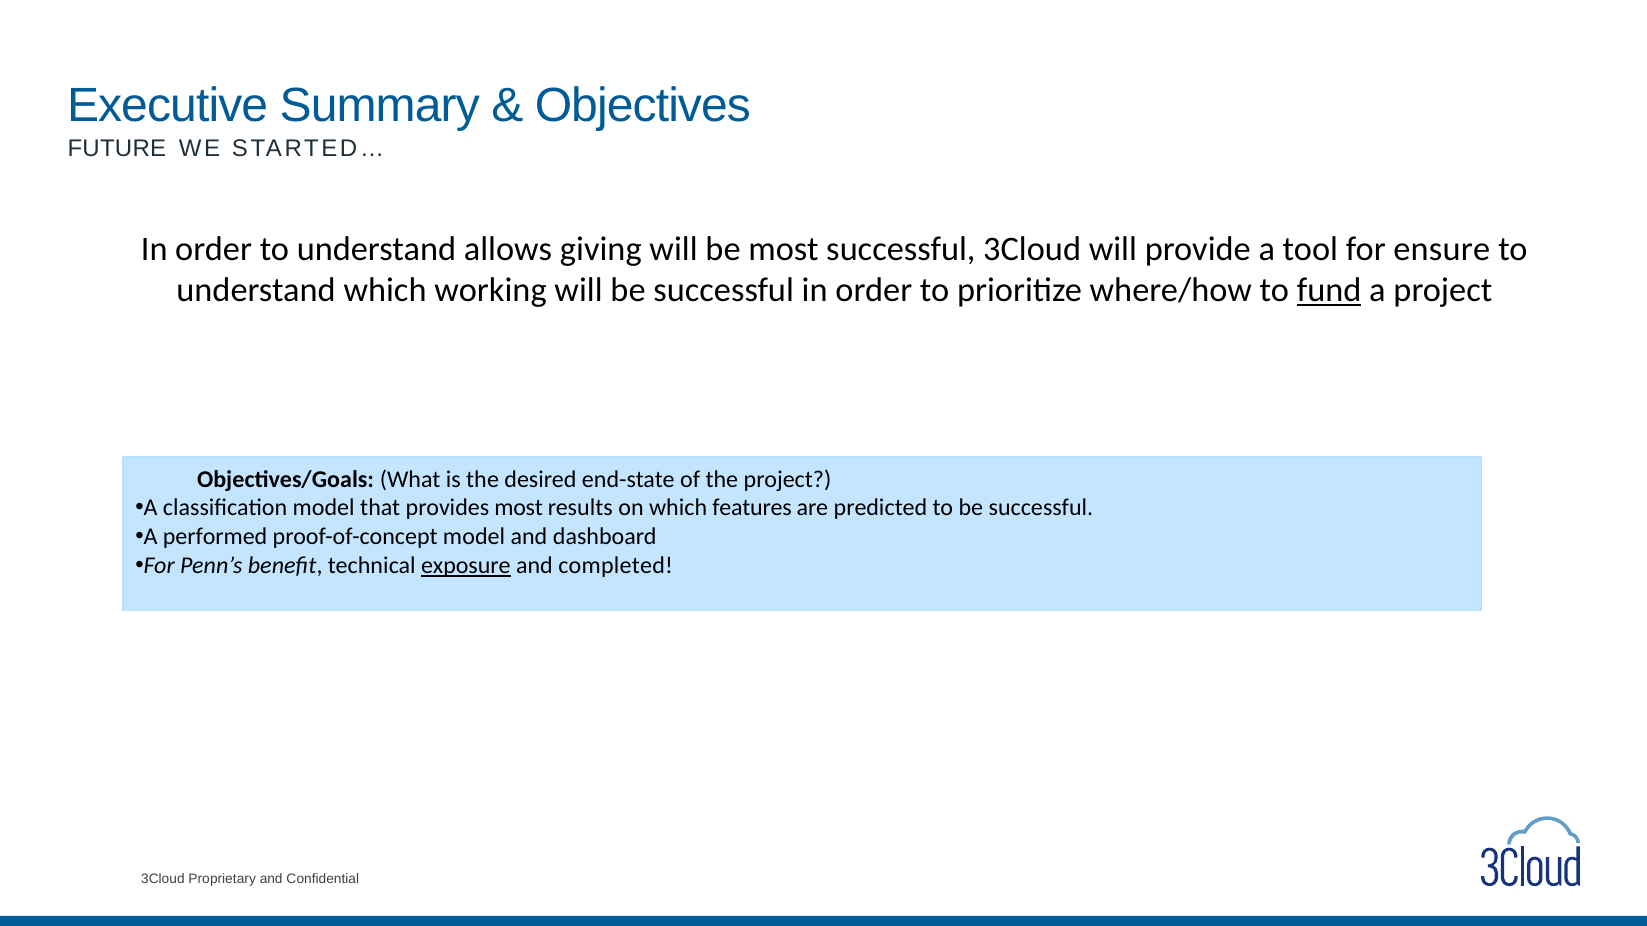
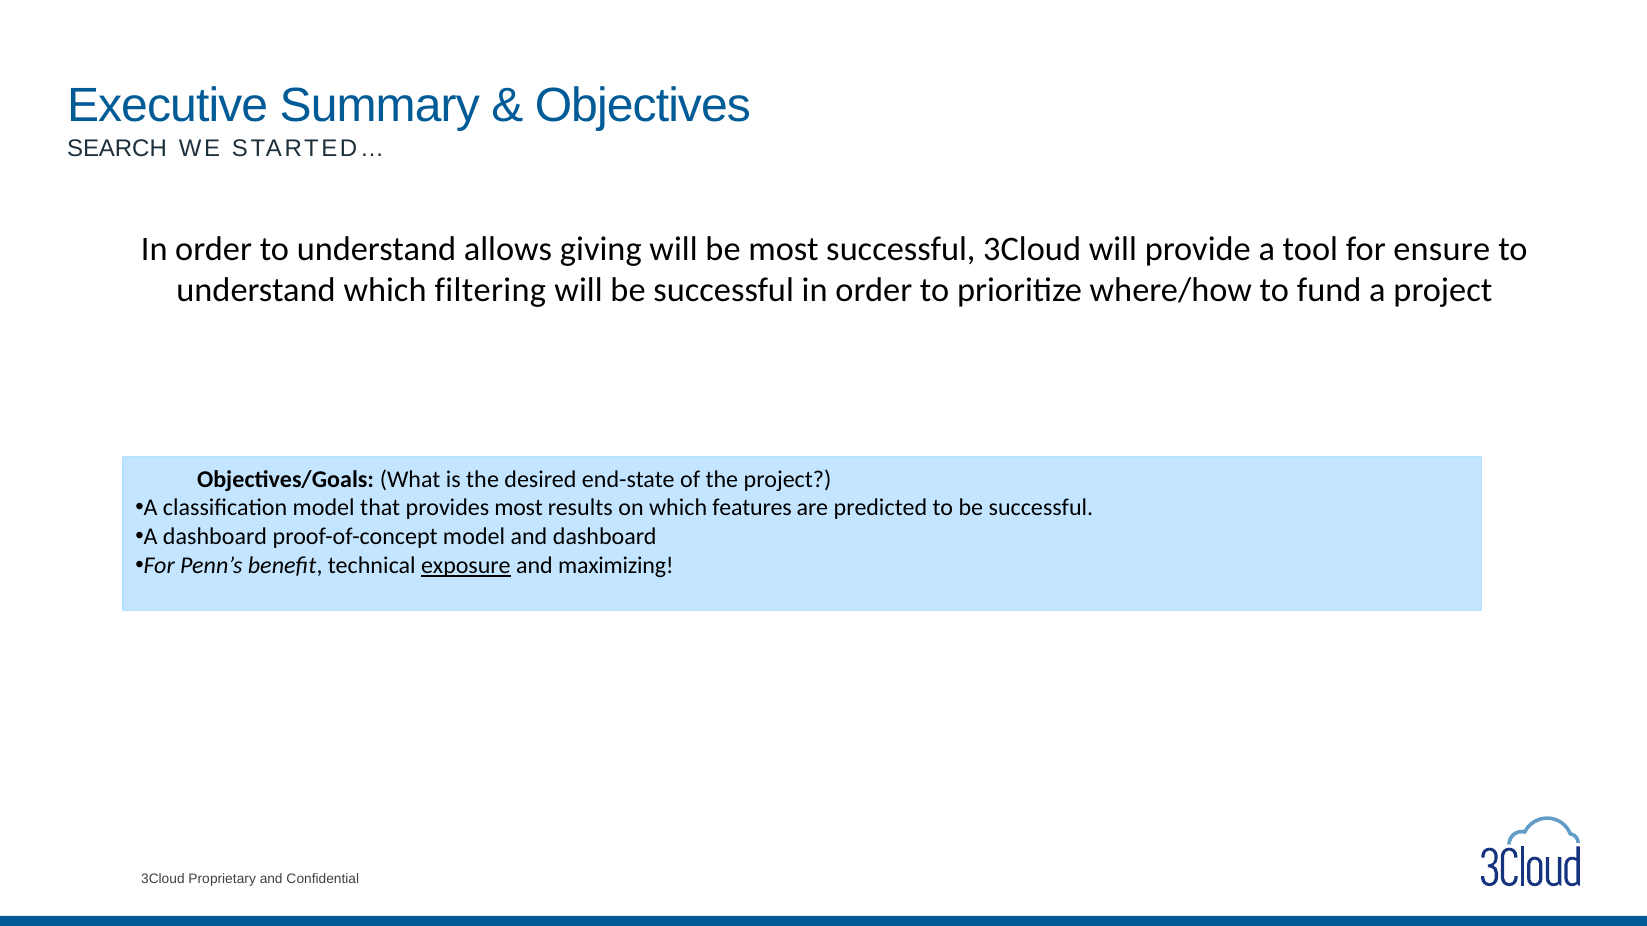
FUTURE: FUTURE -> SEARCH
working: working -> filtering
fund underline: present -> none
A performed: performed -> dashboard
completed: completed -> maximizing
